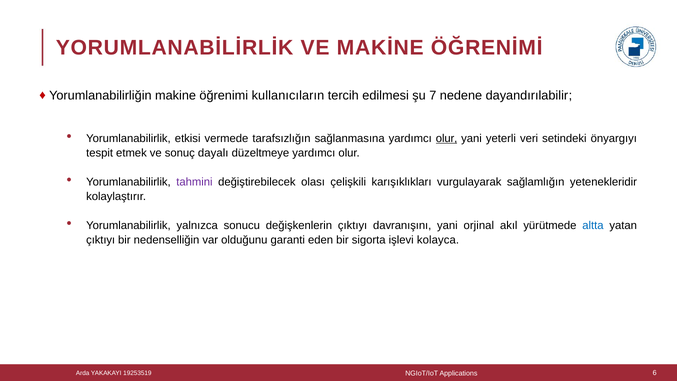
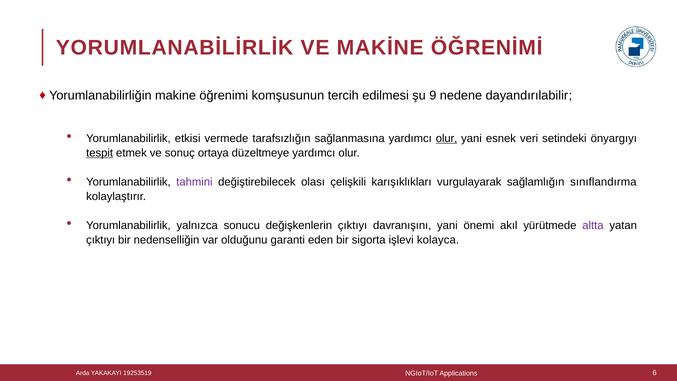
kullanıcıların: kullanıcıların -> komşusunun
7: 7 -> 9
yeterli: yeterli -> esnek
tespit underline: none -> present
dayalı: dayalı -> ortaya
yetenekleridir: yetenekleridir -> sınıflandırma
orjinal: orjinal -> önemi
altta colour: blue -> purple
